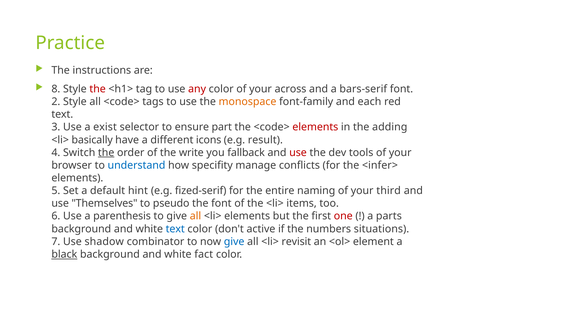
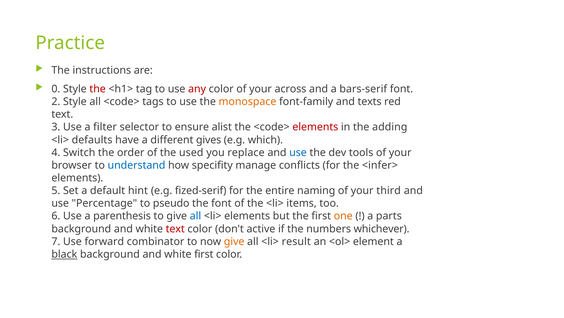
8: 8 -> 0
each: each -> texts
exist: exist -> filter
part: part -> alist
basically: basically -> defaults
icons: icons -> gives
result: result -> which
the at (106, 152) underline: present -> none
write: write -> used
fallback: fallback -> replace
use at (298, 152) colour: red -> blue
Themselves: Themselves -> Percentage
all at (195, 216) colour: orange -> blue
one colour: red -> orange
text at (175, 228) colour: blue -> red
situations: situations -> whichever
shadow: shadow -> forward
give at (234, 241) colour: blue -> orange
revisit: revisit -> result
white fact: fact -> first
